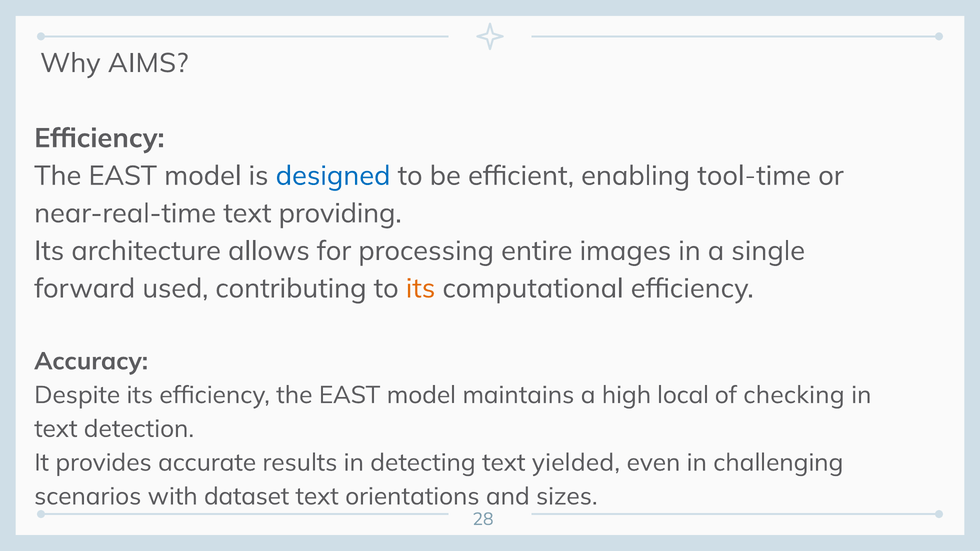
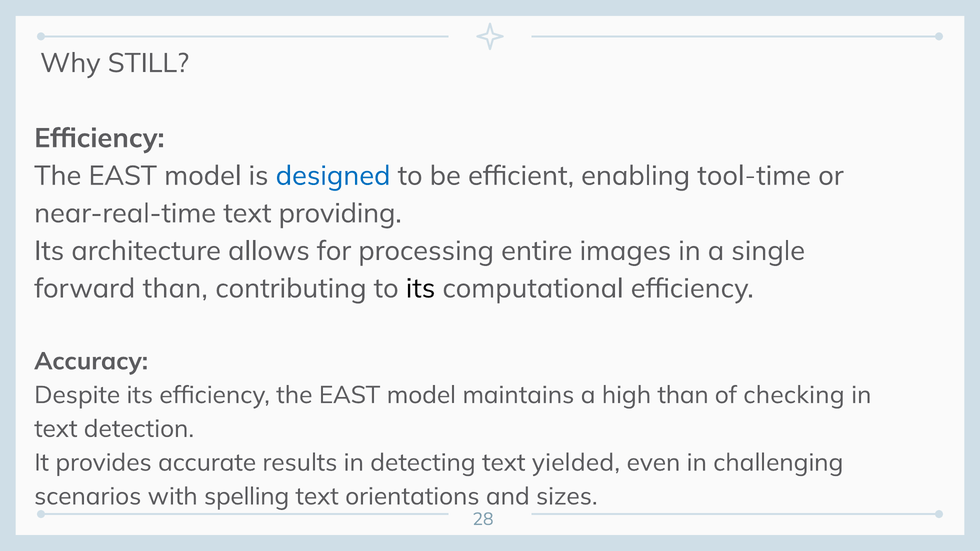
AIMS: AIMS -> STILL
forward used: used -> than
its at (421, 289) colour: orange -> black
high local: local -> than
dataset: dataset -> spelling
